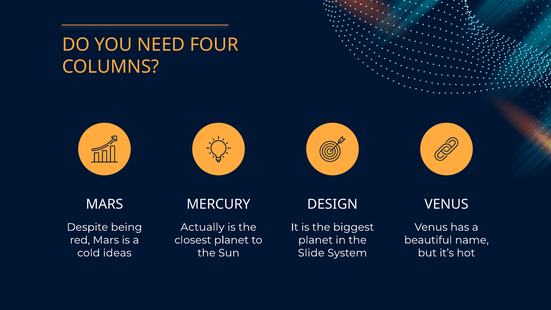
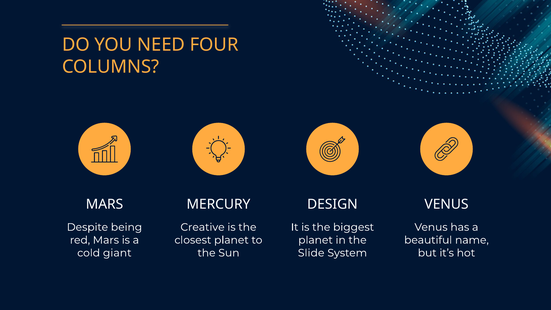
Actually: Actually -> Creative
ideas: ideas -> giant
